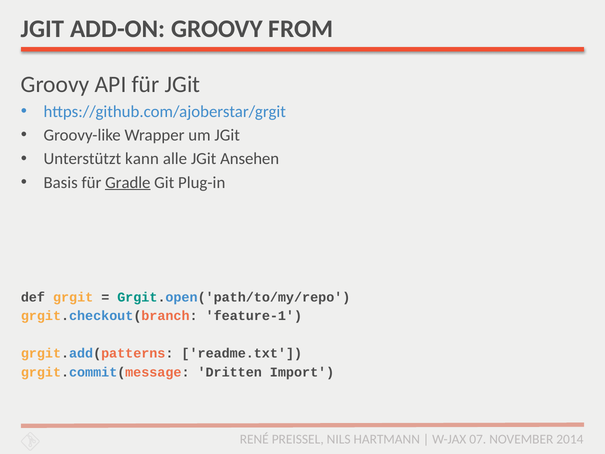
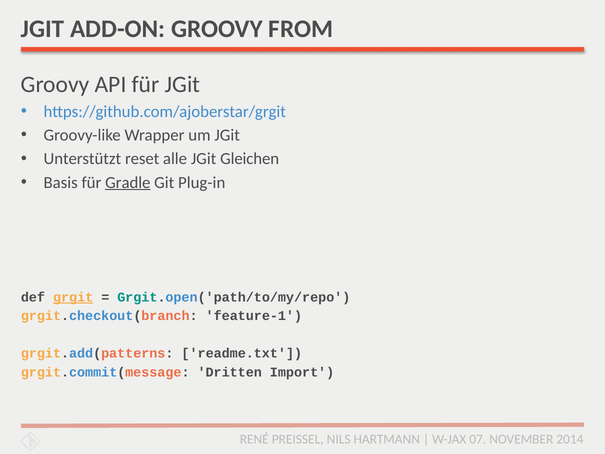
kann: kann -> reset
Ansehen: Ansehen -> Gleichen
grgit underline: none -> present
